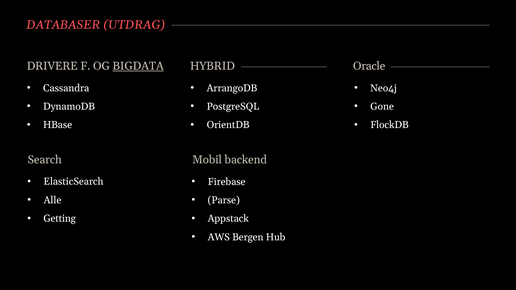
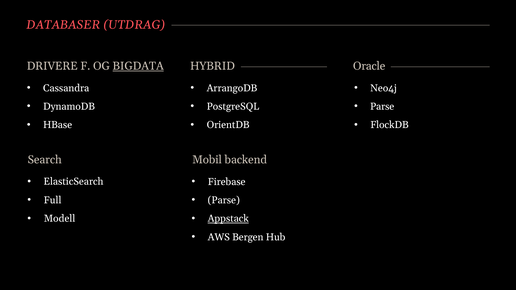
Gone at (382, 107): Gone -> Parse
Alle: Alle -> Full
Getting: Getting -> Modell
Appstack underline: none -> present
